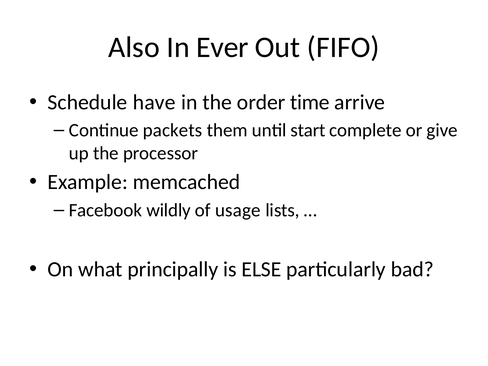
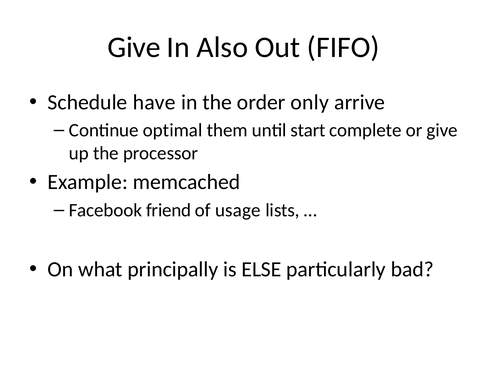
Also at (134, 47): Also -> Give
Ever: Ever -> Also
time: time -> only
packets: packets -> optimal
wildly: wildly -> friend
